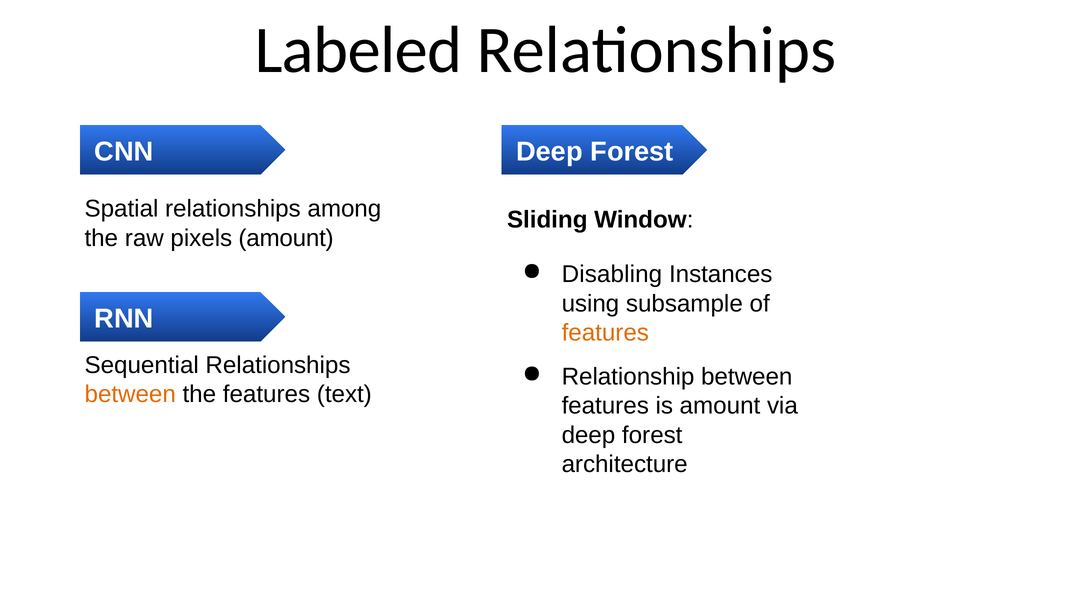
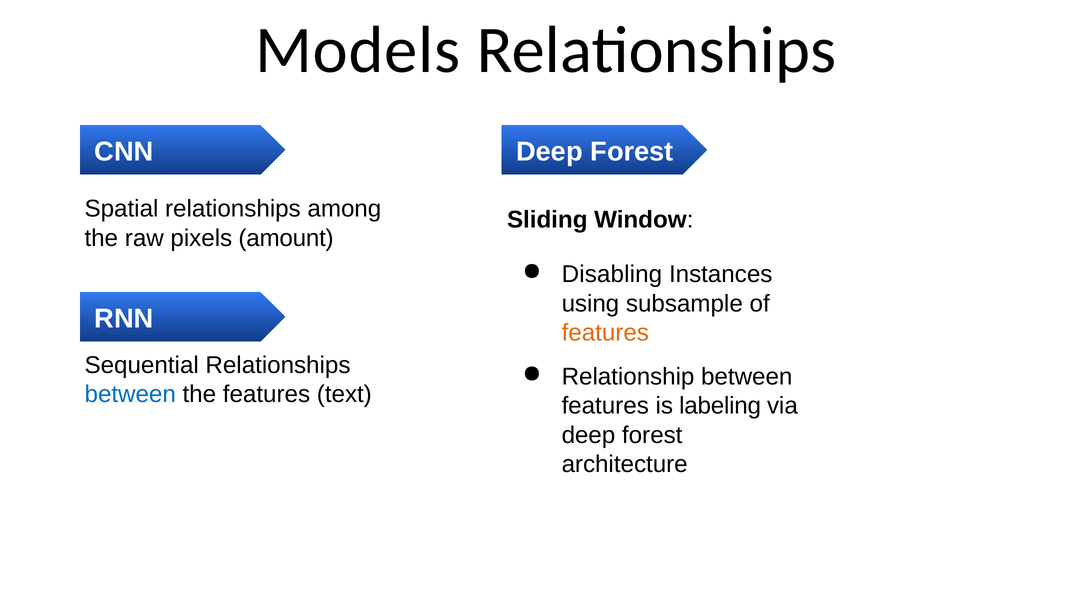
Labeled: Labeled -> Models
between at (130, 394) colour: orange -> blue
is amount: amount -> labeling
